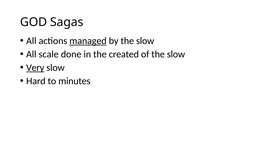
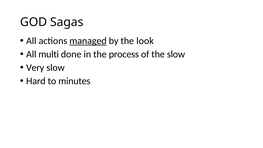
by the slow: slow -> look
scale: scale -> multi
created: created -> process
Very underline: present -> none
